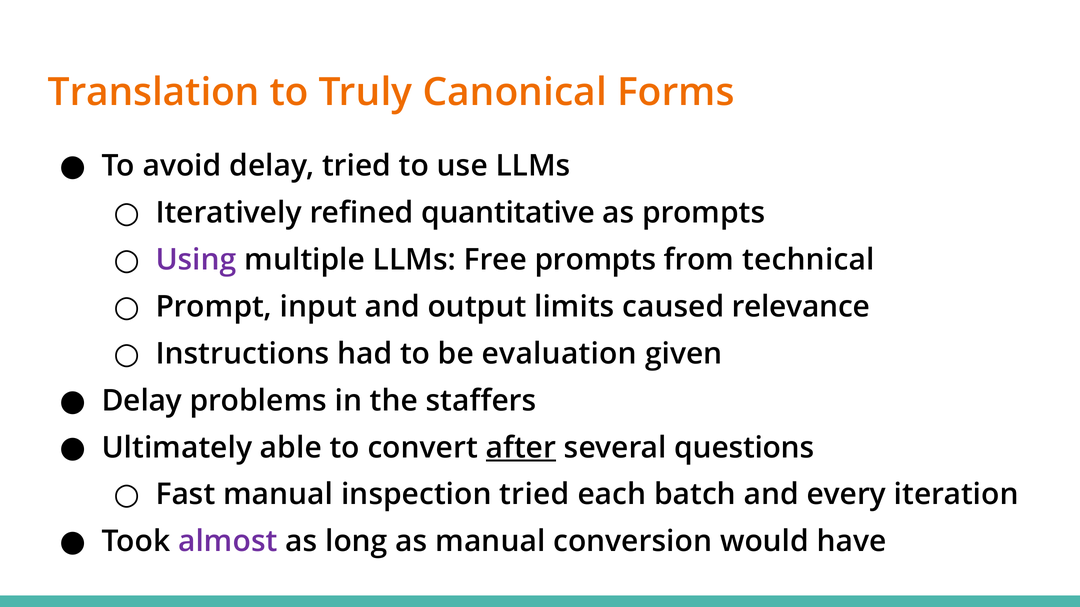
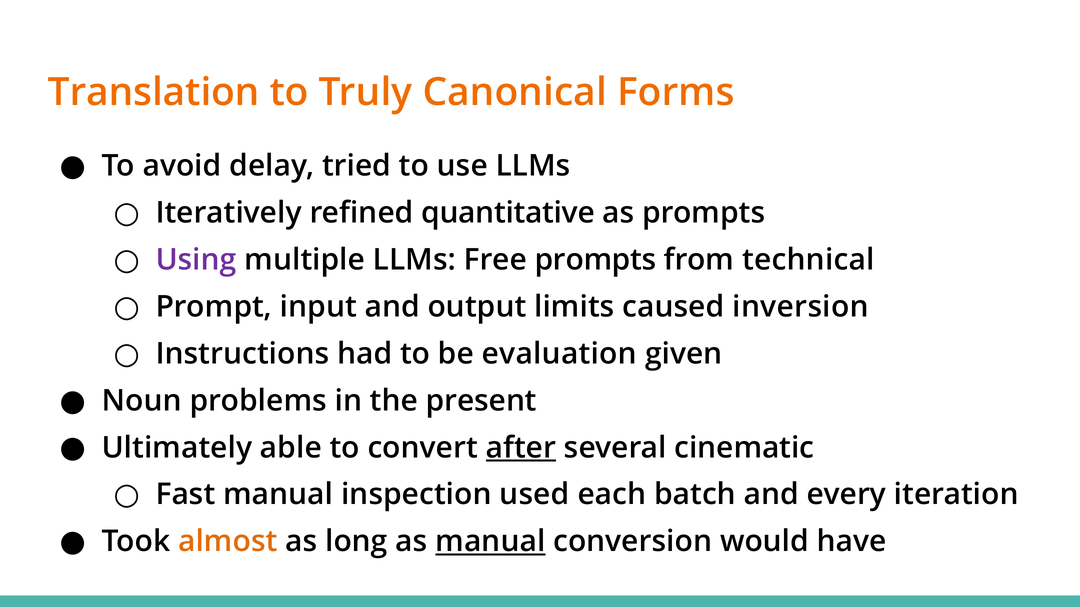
relevance: relevance -> inversion
Delay at (142, 401): Delay -> Noun
staffers: staffers -> present
questions: questions -> cinematic
inspection tried: tried -> used
almost colour: purple -> orange
manual at (490, 542) underline: none -> present
